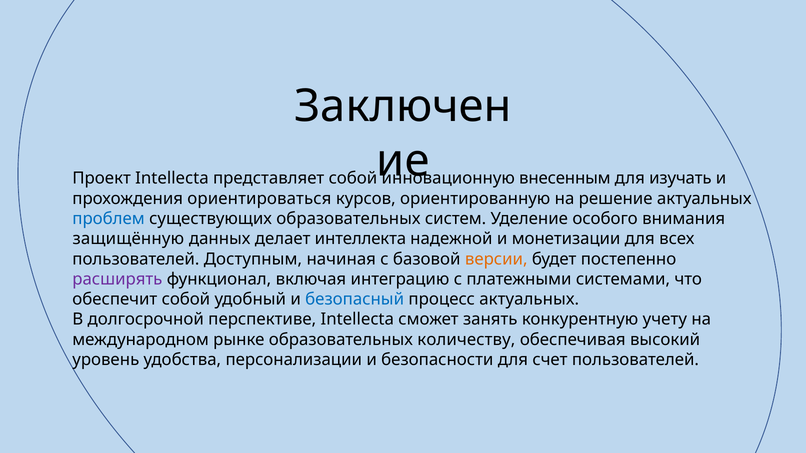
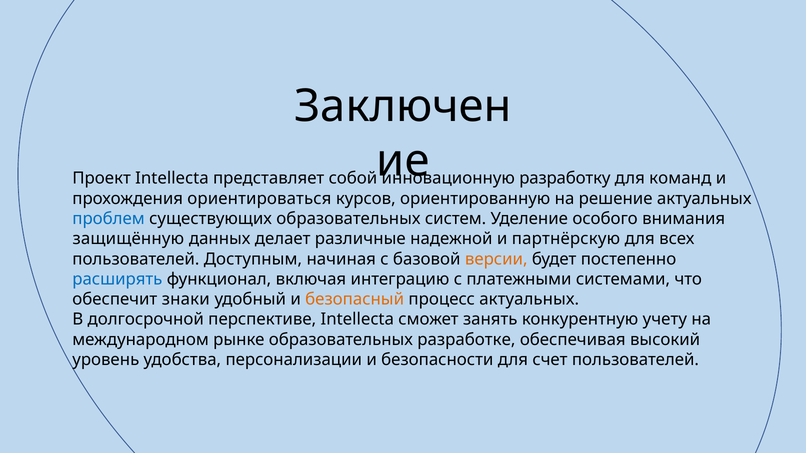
внесенным: внесенным -> разработку
изучать: изучать -> команд
интеллекта: интеллекта -> различные
монетизации: монетизации -> партнёрскую
расширять colour: purple -> blue
обеспечит собой: собой -> знаки
безопасный colour: blue -> orange
количеству: количеству -> разработке
